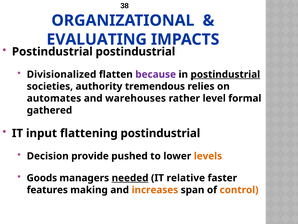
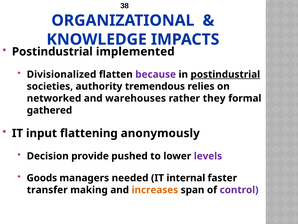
EVALUATING: EVALUATING -> KNOWLEDGE
Postindustrial postindustrial: postindustrial -> implemented
automates: automates -> networked
level: level -> they
flattening postindustrial: postindustrial -> anonymously
levels colour: orange -> purple
needed underline: present -> none
relative: relative -> internal
features: features -> transfer
control colour: orange -> purple
